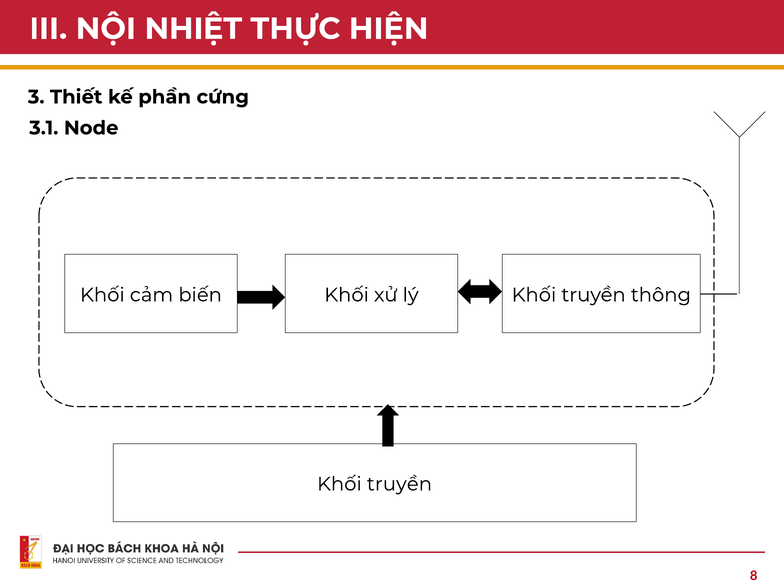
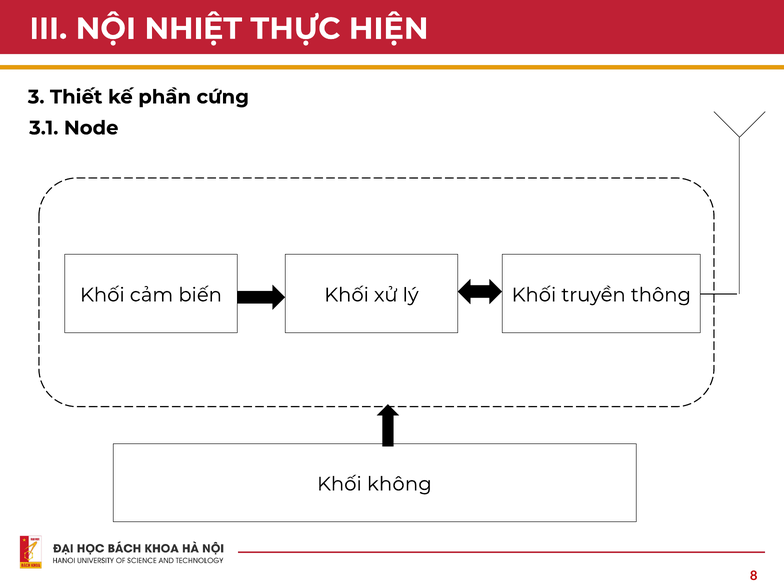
truyền at (399, 484): truyền -> không
